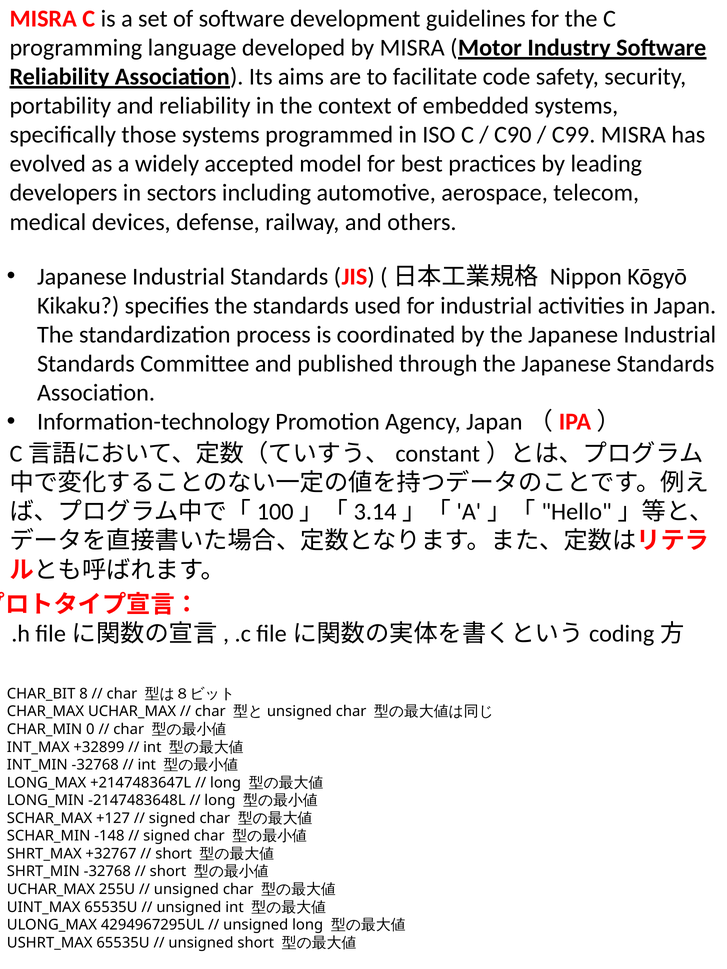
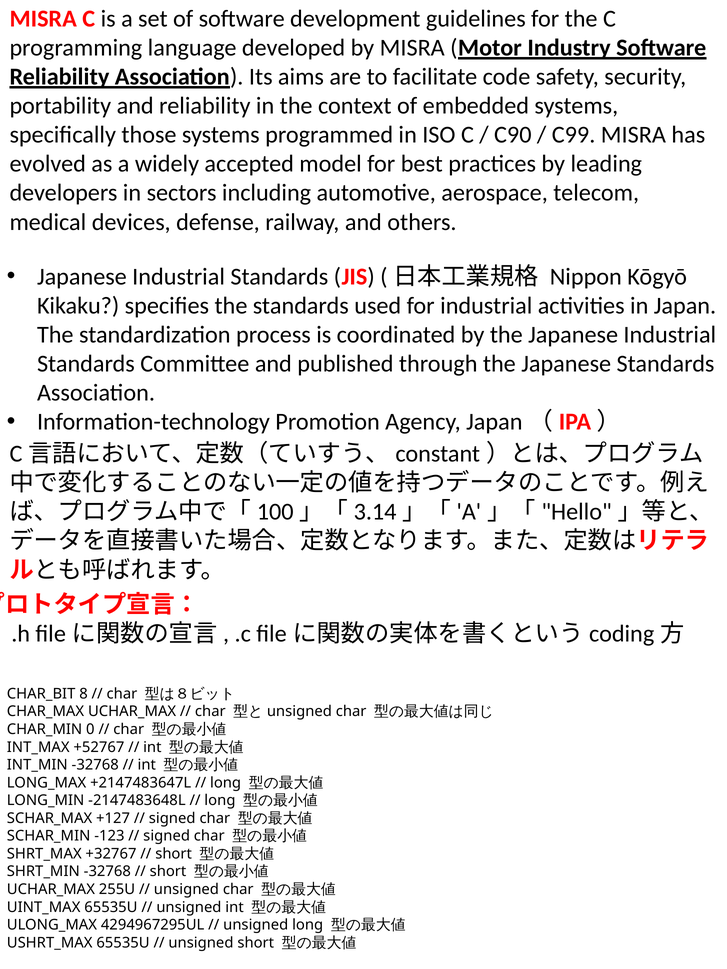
+32899: +32899 -> +52767
-148: -148 -> -123
